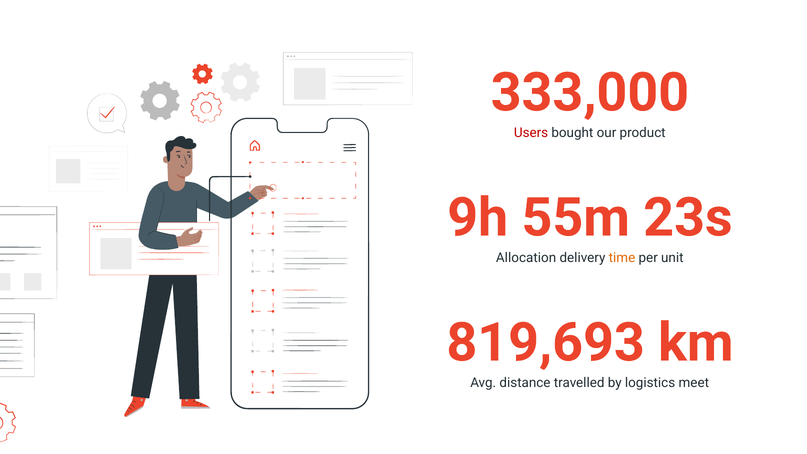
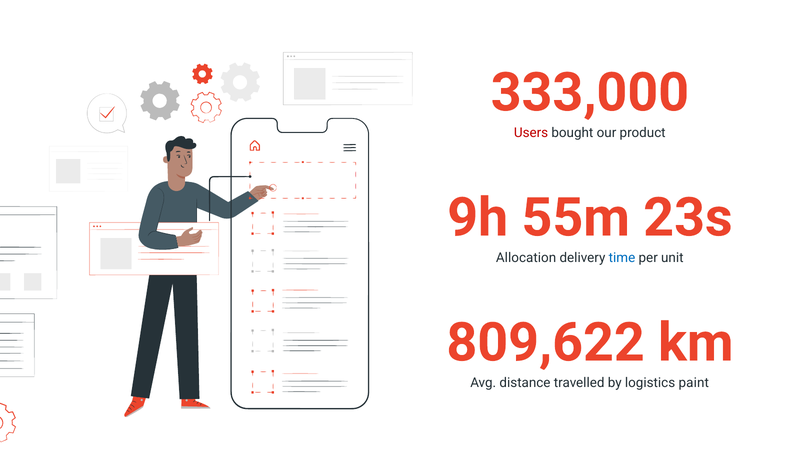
time colour: orange -> blue
819,693: 819,693 -> 809,622
meet: meet -> paint
